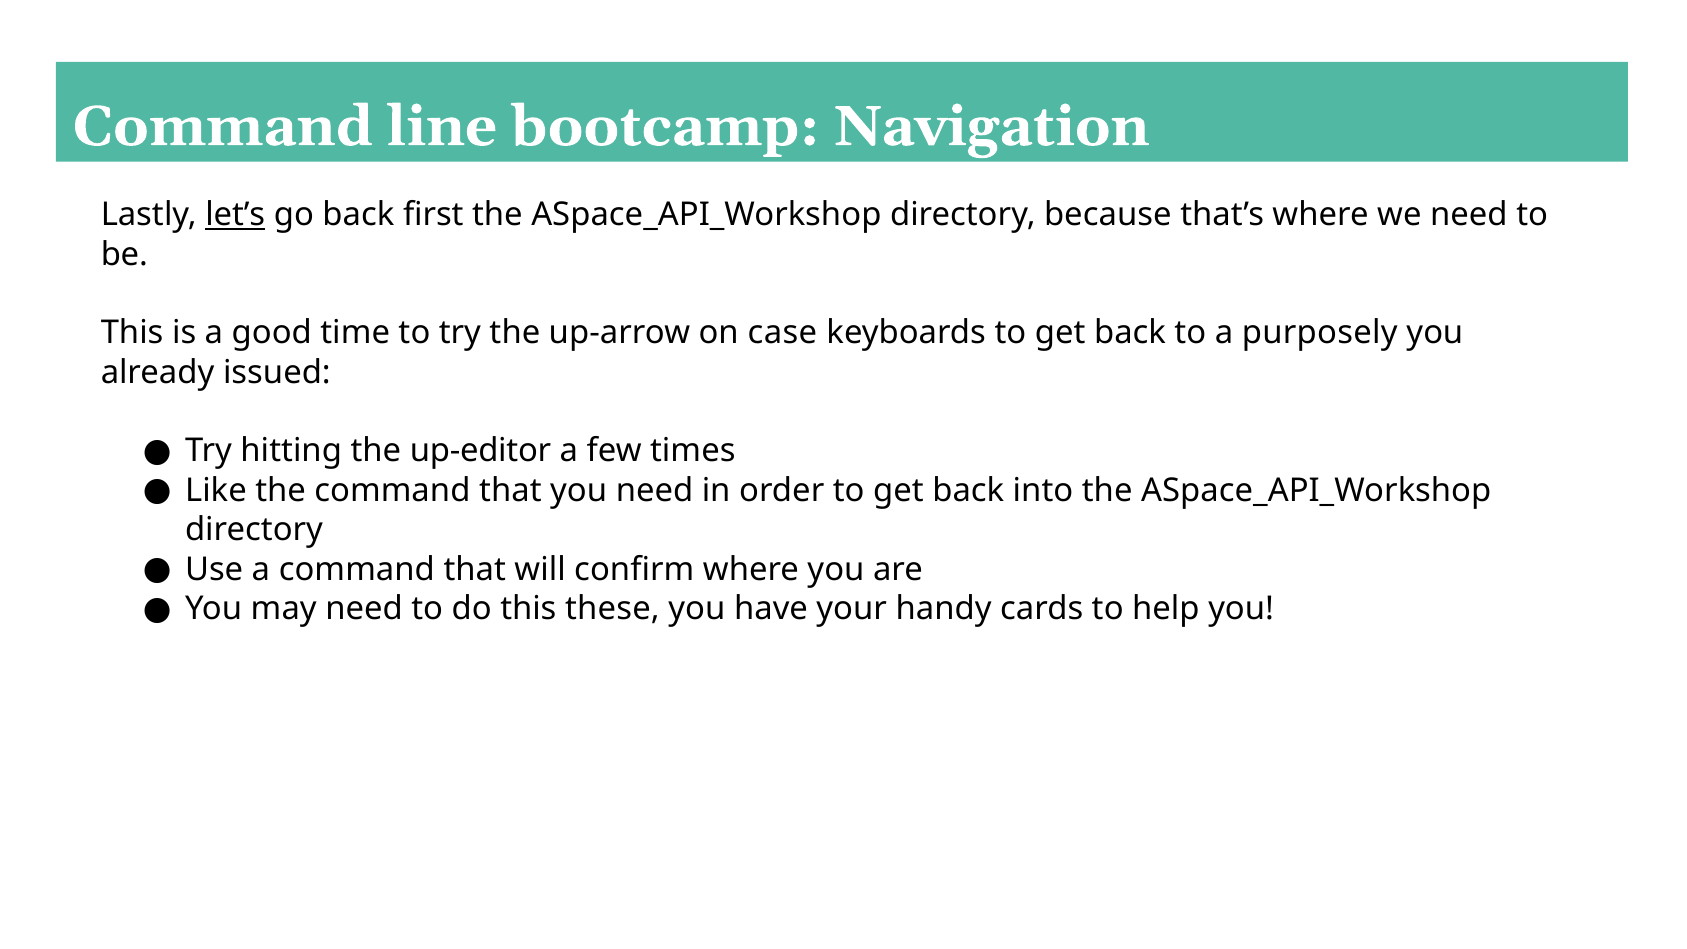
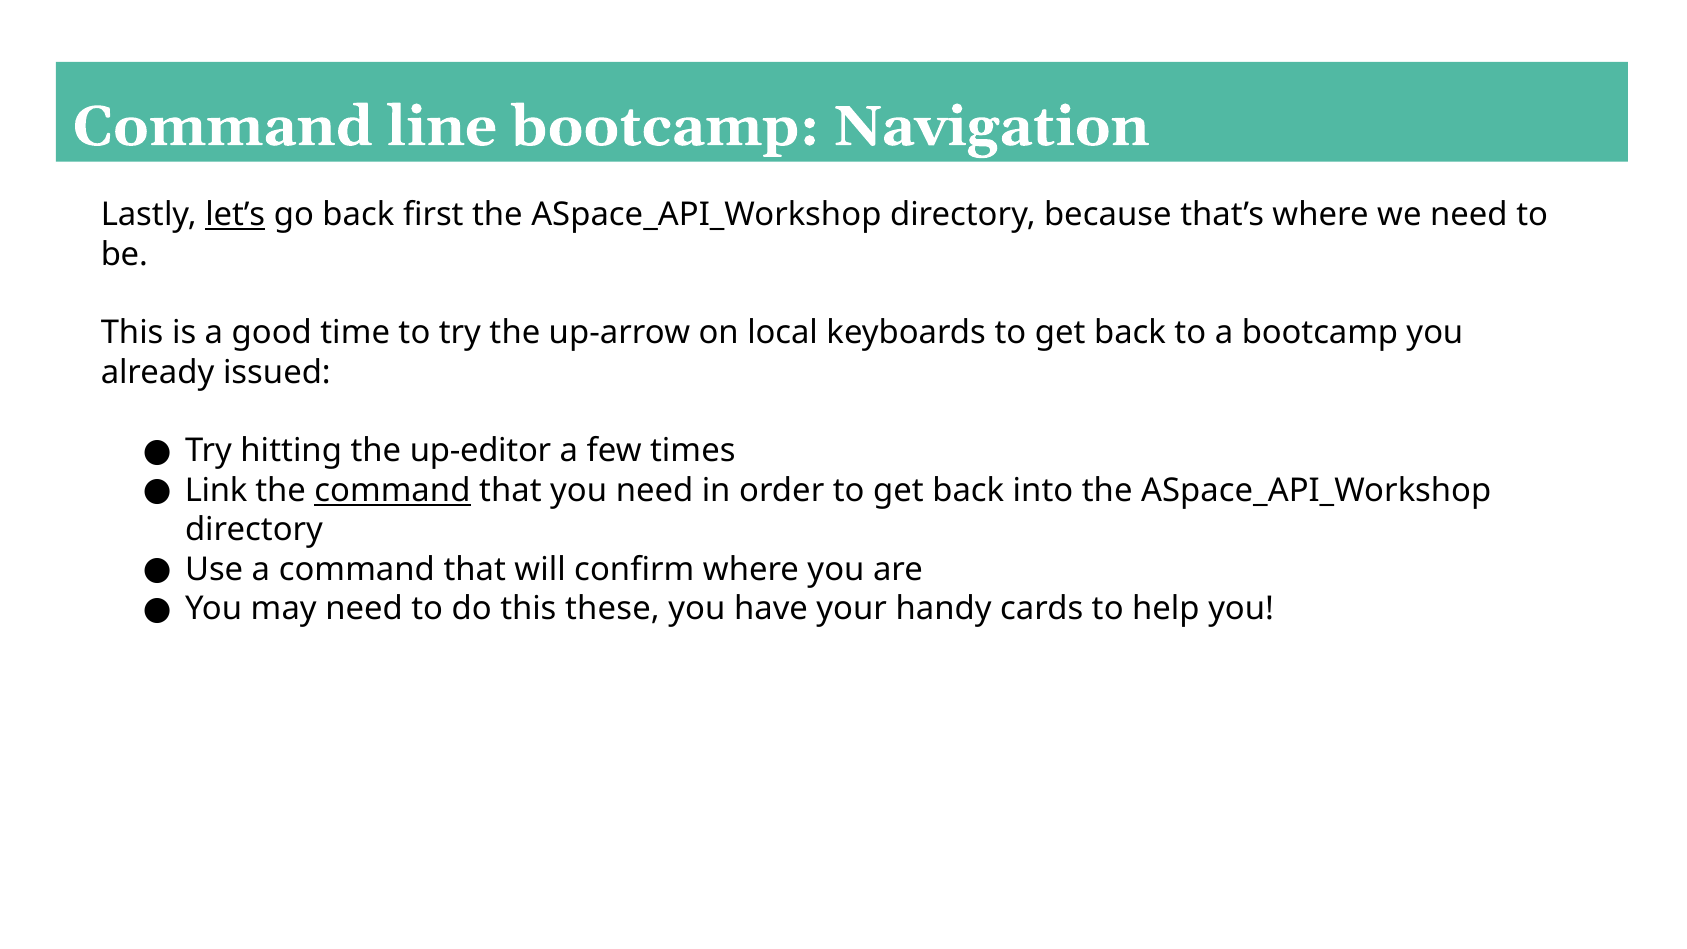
case: case -> local
a purposely: purposely -> bootcamp
Like: Like -> Link
command at (392, 490) underline: none -> present
